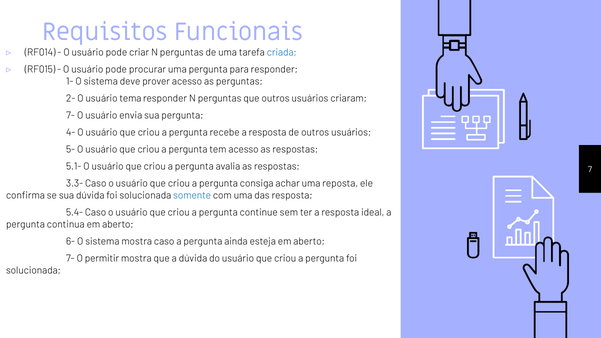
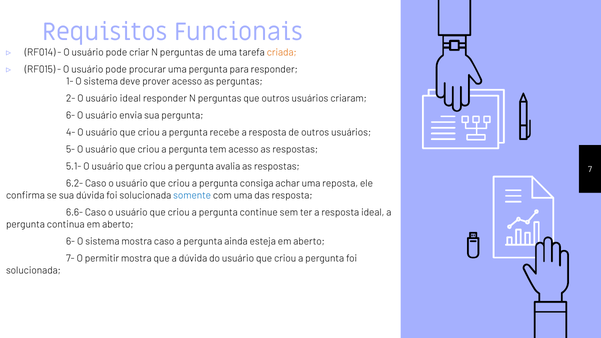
criada colour: blue -> orange
usuário tema: tema -> ideal
7- at (71, 115): 7- -> 6-
3.3-: 3.3- -> 6.2-
5.4-: 5.4- -> 6.6-
